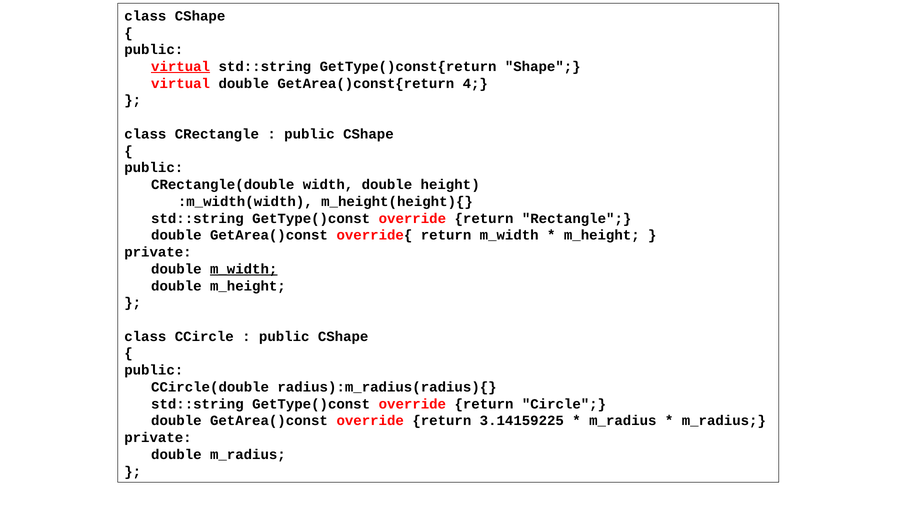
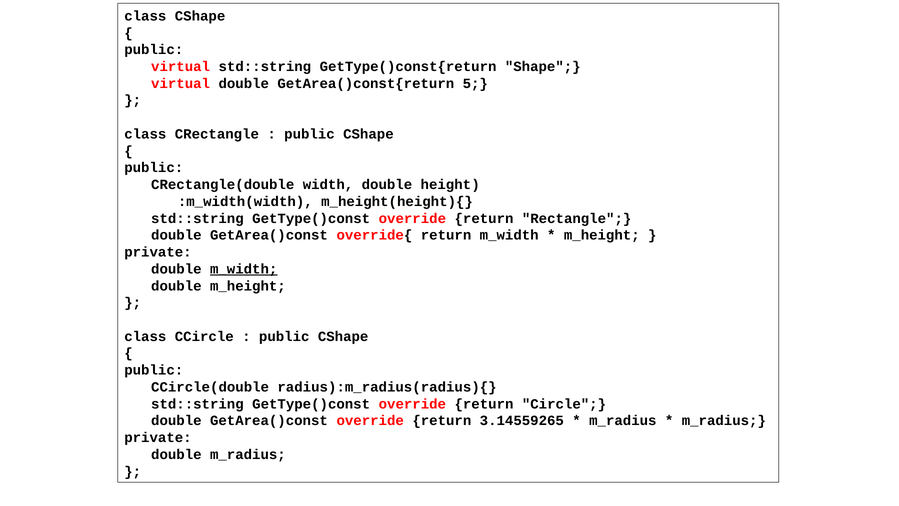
virtual at (181, 67) underline: present -> none
4: 4 -> 5
3.14159225: 3.14159225 -> 3.14559265
